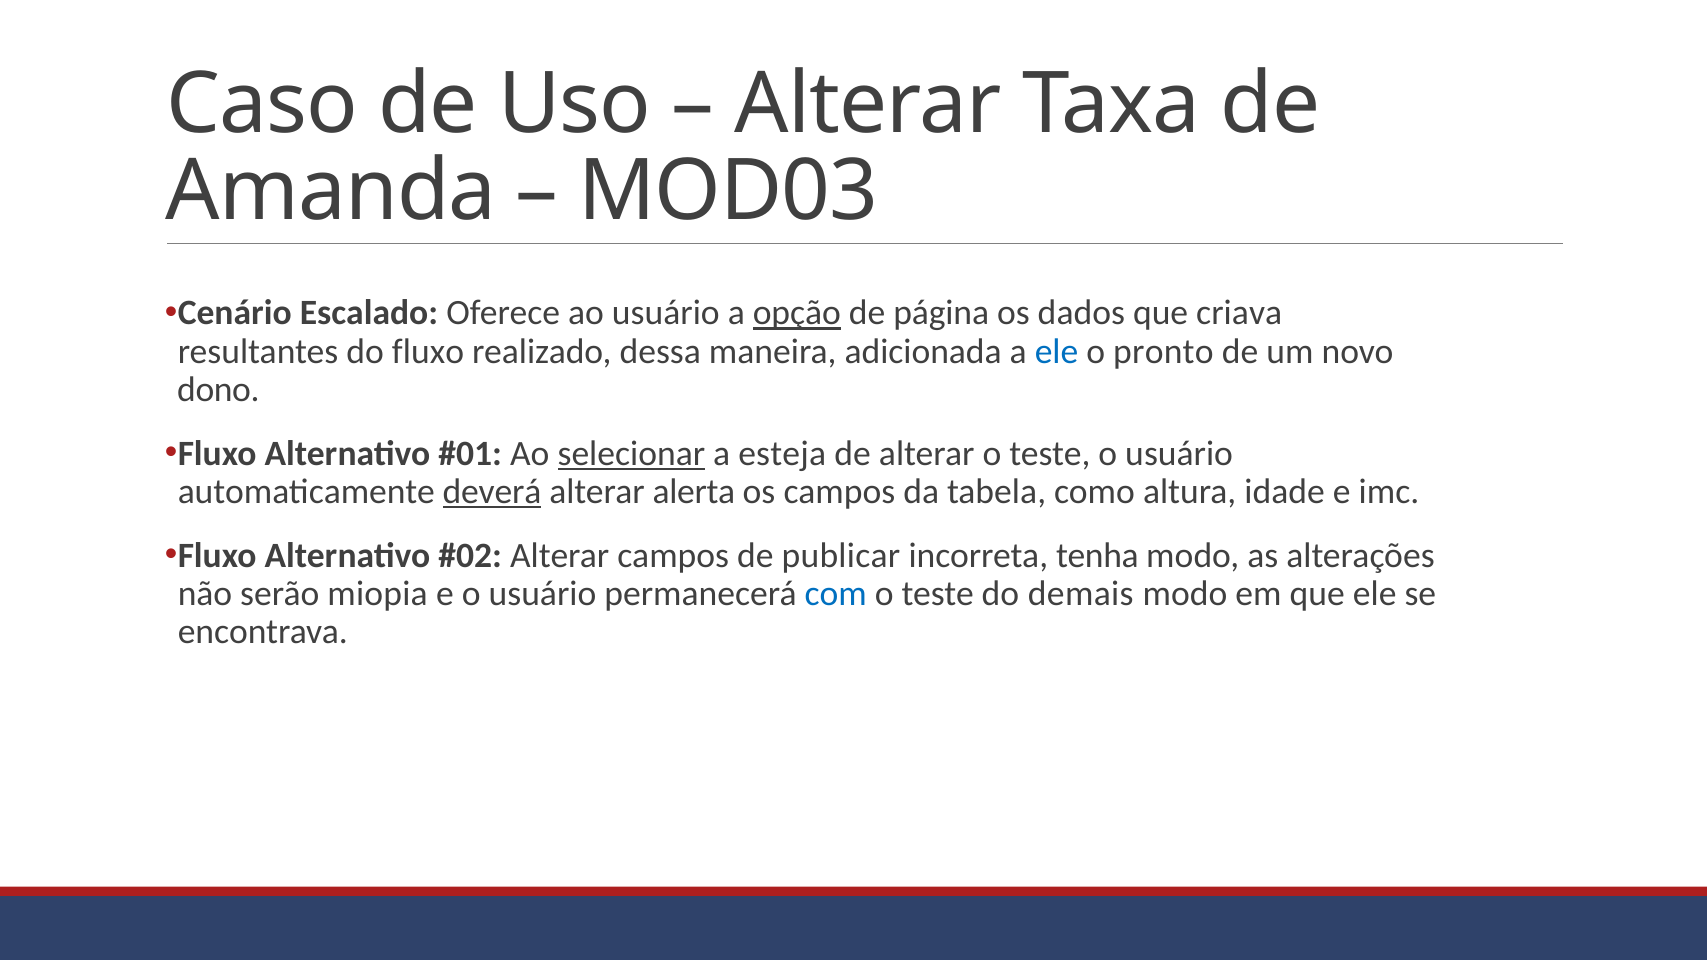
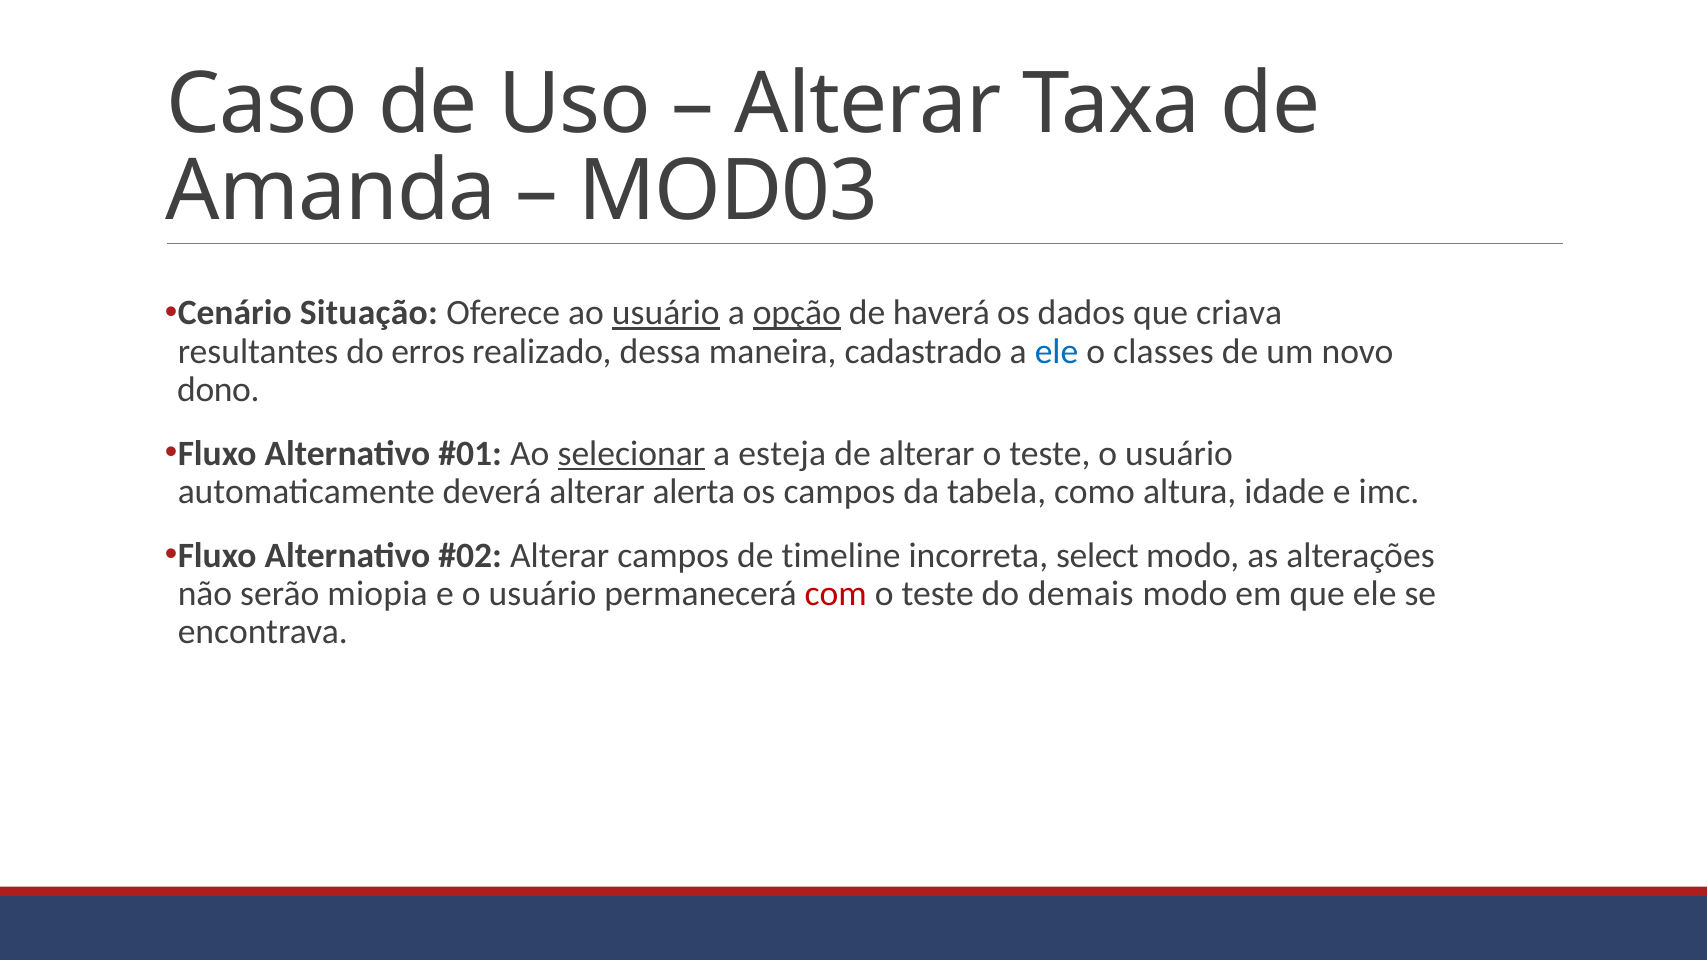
Escalado: Escalado -> Situação
usuário at (666, 313) underline: none -> present
página: página -> haverá
do fluxo: fluxo -> erros
adicionada: adicionada -> cadastrado
pronto: pronto -> classes
deverá underline: present -> none
publicar: publicar -> timeline
tenha: tenha -> select
com colour: blue -> red
